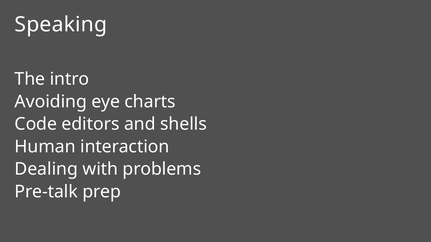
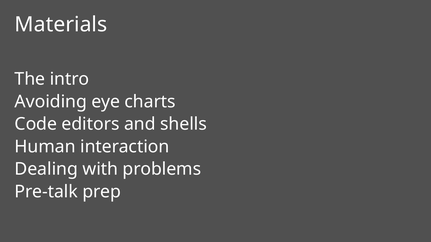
Speaking: Speaking -> Materials
